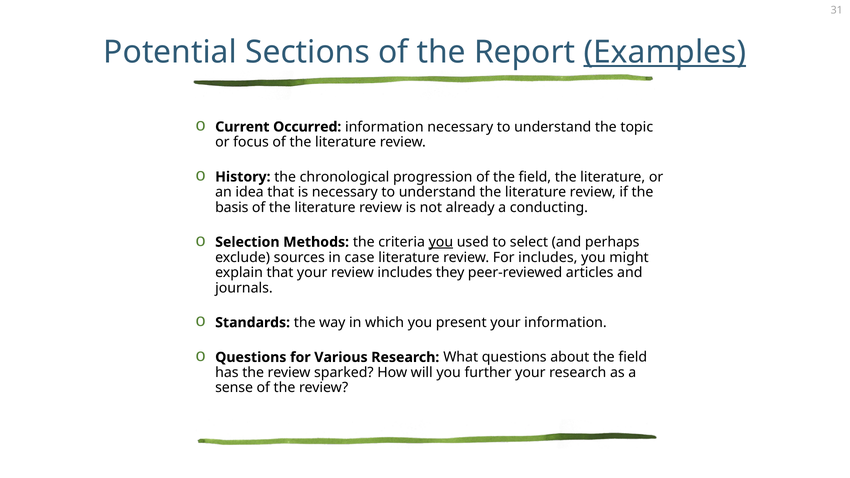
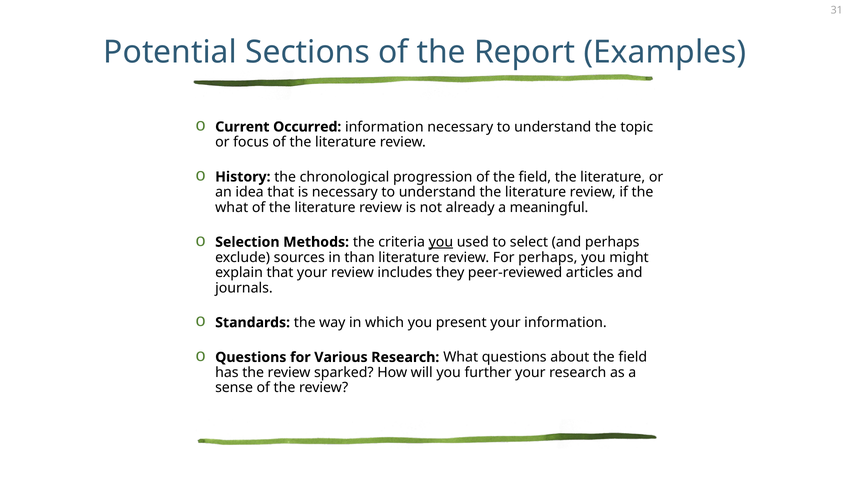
Examples underline: present -> none
basis at (232, 207): basis -> what
conducting: conducting -> meaningful
case: case -> than
For includes: includes -> perhaps
